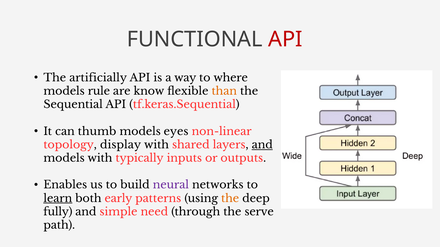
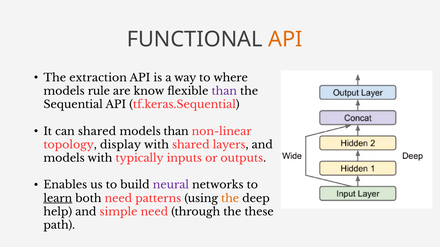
API at (285, 40) colour: red -> orange
artificially: artificially -> extraction
than at (224, 91) colour: orange -> purple
can thumb: thumb -> shared
models eyes: eyes -> than
and at (262, 145) underline: present -> none
both early: early -> need
fully: fully -> help
serve: serve -> these
